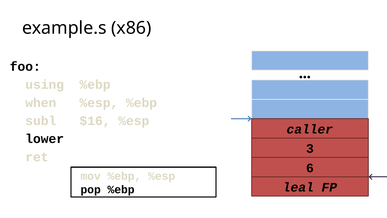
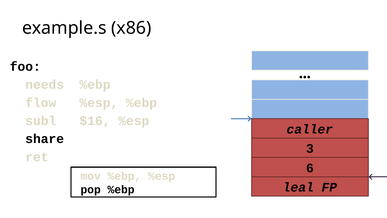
using: using -> needs
when: when -> flow
lower: lower -> share
